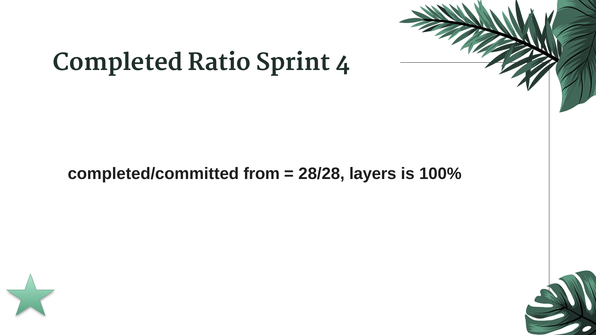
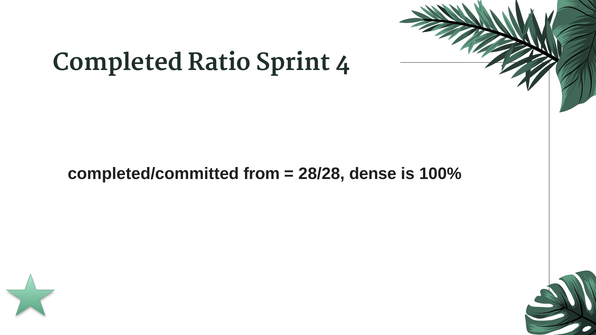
layers: layers -> dense
